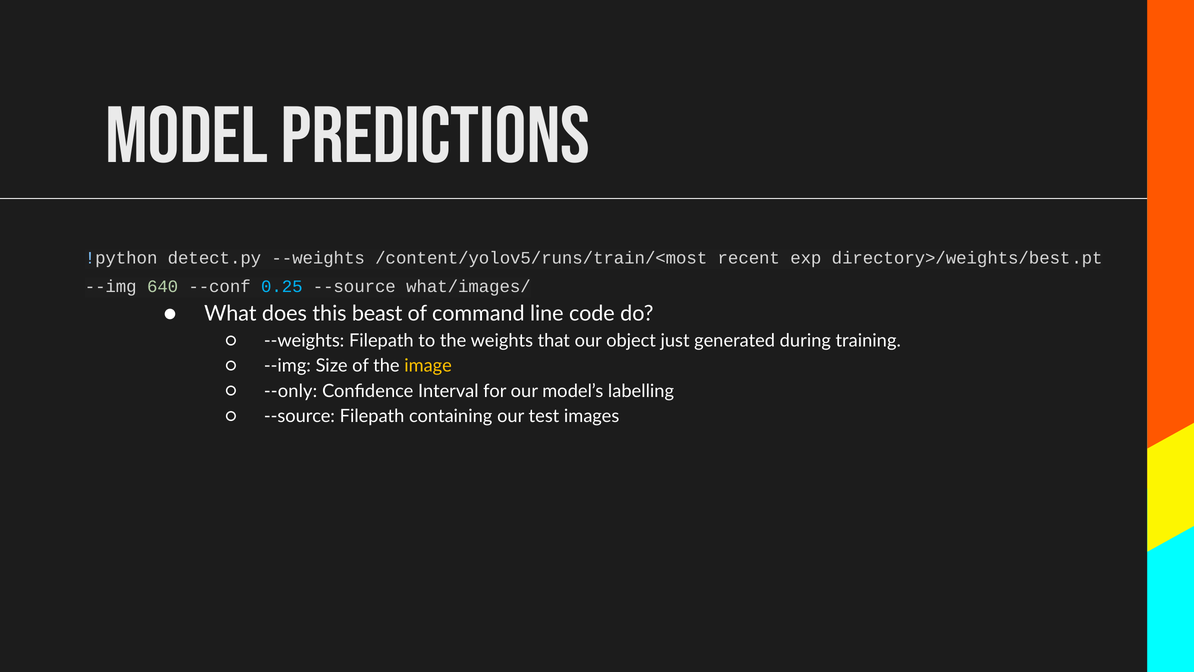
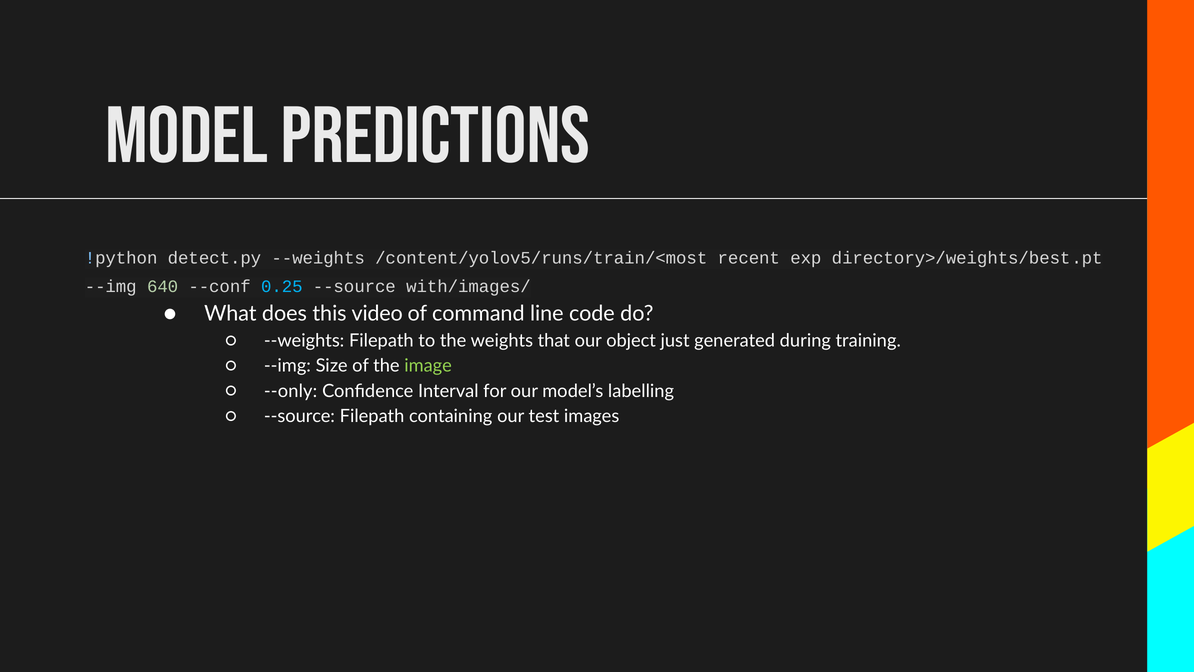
what/images/: what/images/ -> with/images/
beast: beast -> video
image colour: yellow -> light green
